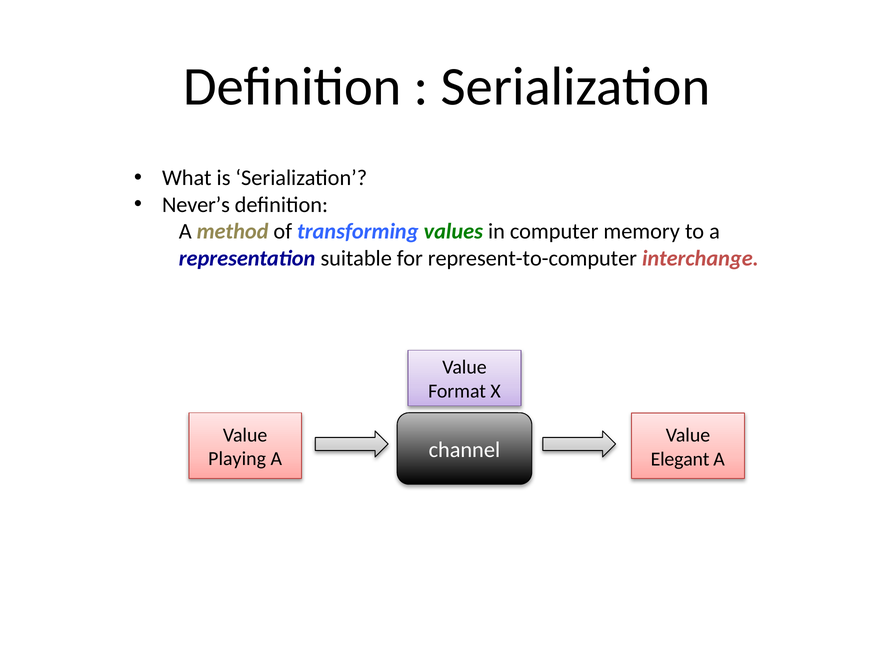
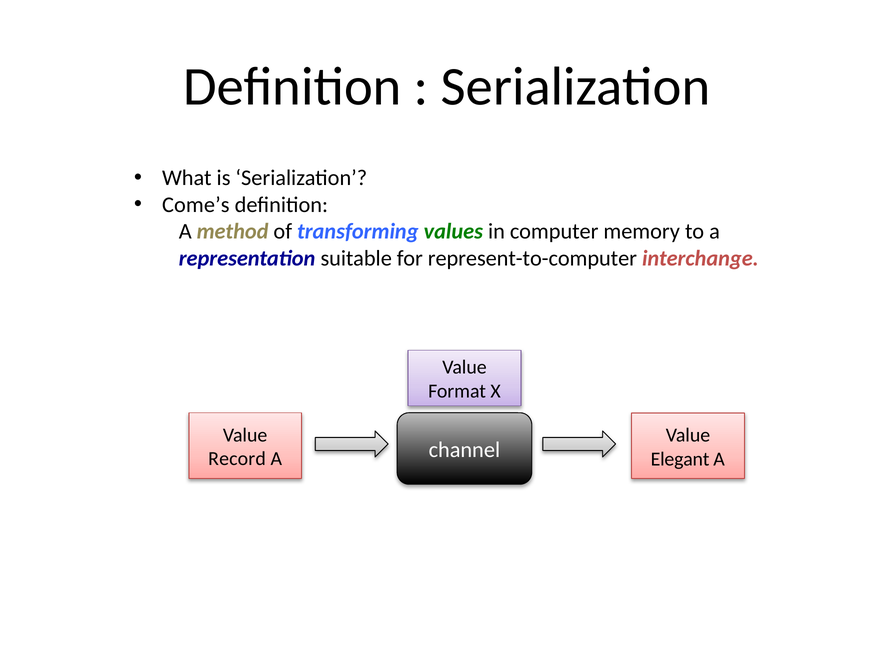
Never’s: Never’s -> Come’s
Playing: Playing -> Record
